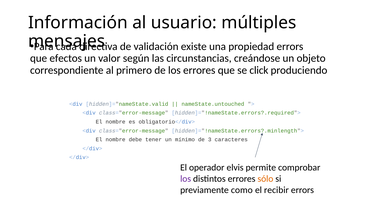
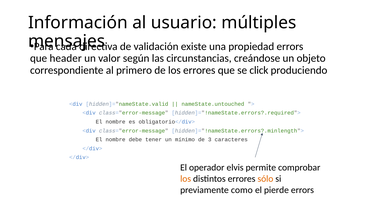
efectos: efectos -> header
los at (186, 179) colour: purple -> orange
recibir: recibir -> pierde
